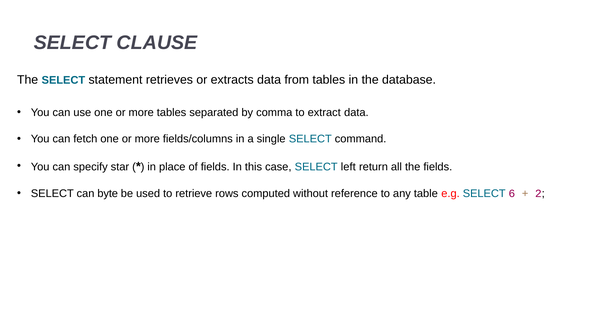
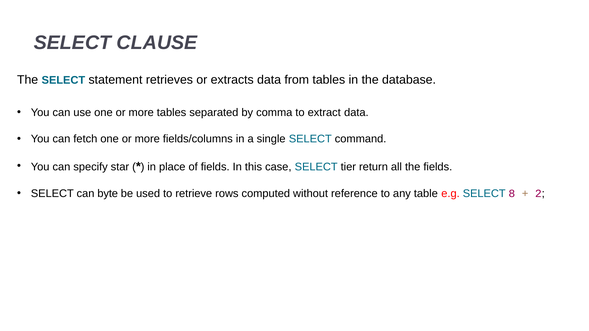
left: left -> tier
6: 6 -> 8
